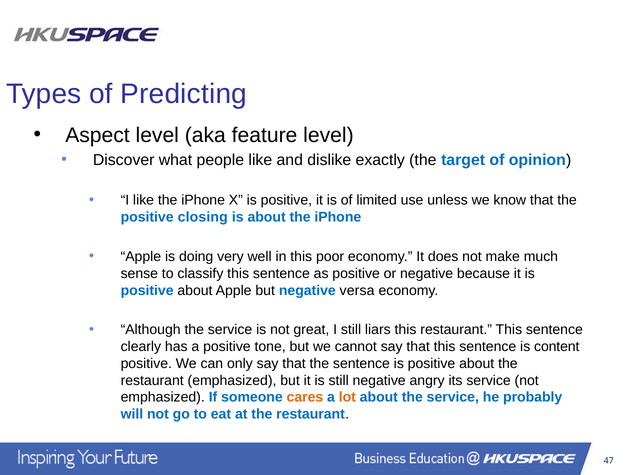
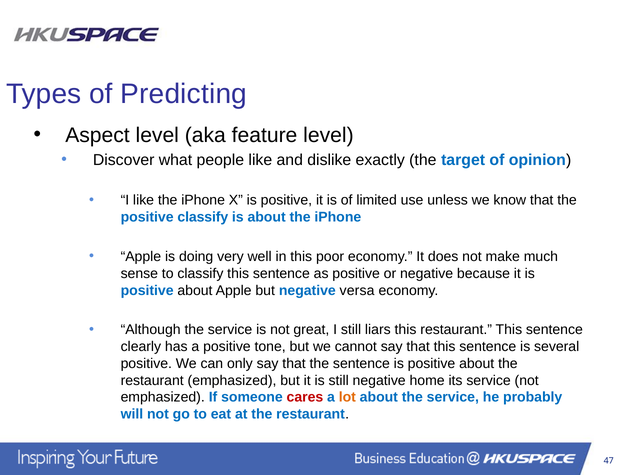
positive closing: closing -> classify
content: content -> several
angry: angry -> home
cares colour: orange -> red
